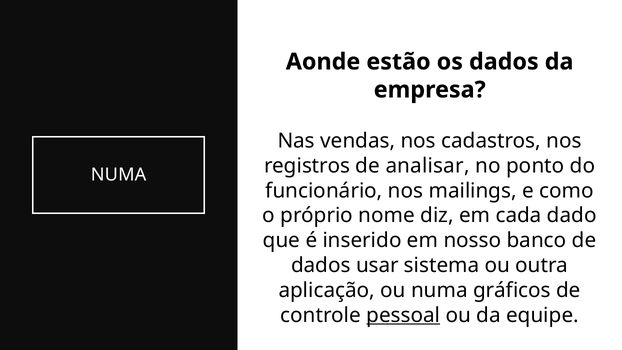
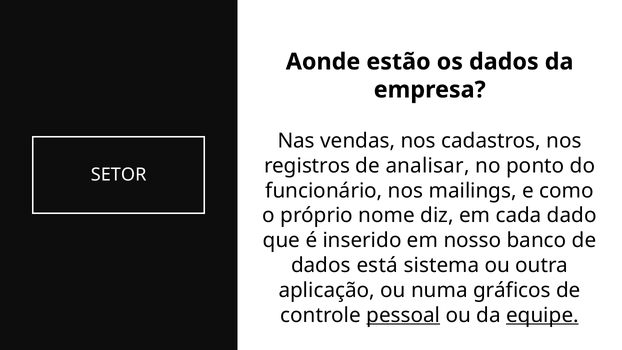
NUMA at (119, 175): NUMA -> SETOR
usar: usar -> está
equipe underline: none -> present
